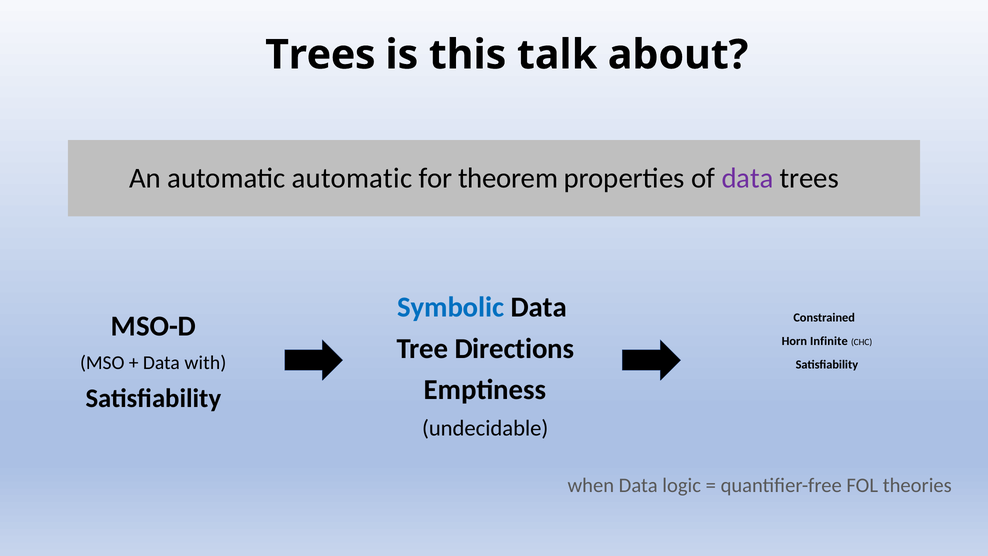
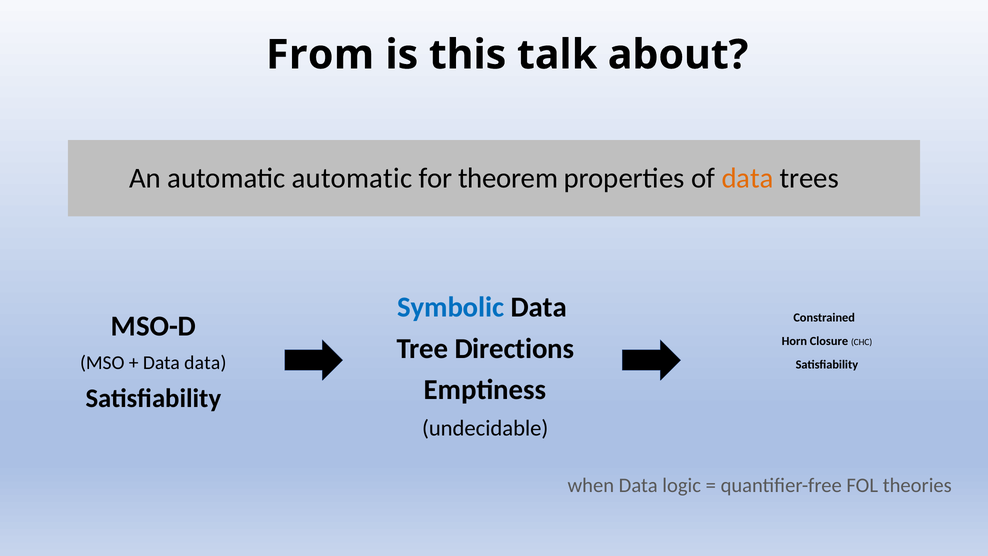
Trees at (320, 55): Trees -> From
data at (747, 178) colour: purple -> orange
Infinite: Infinite -> Closure
Data with: with -> data
